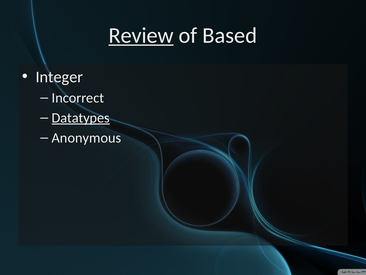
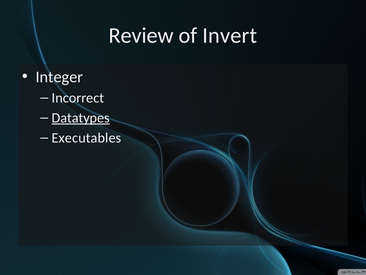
Review underline: present -> none
Based: Based -> Invert
Anonymous: Anonymous -> Executables
